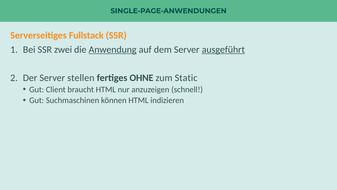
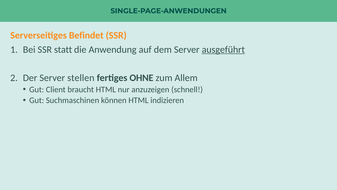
Fullstack: Fullstack -> Befindet
zwei: zwei -> statt
Anwendung underline: present -> none
Static: Static -> Allem
